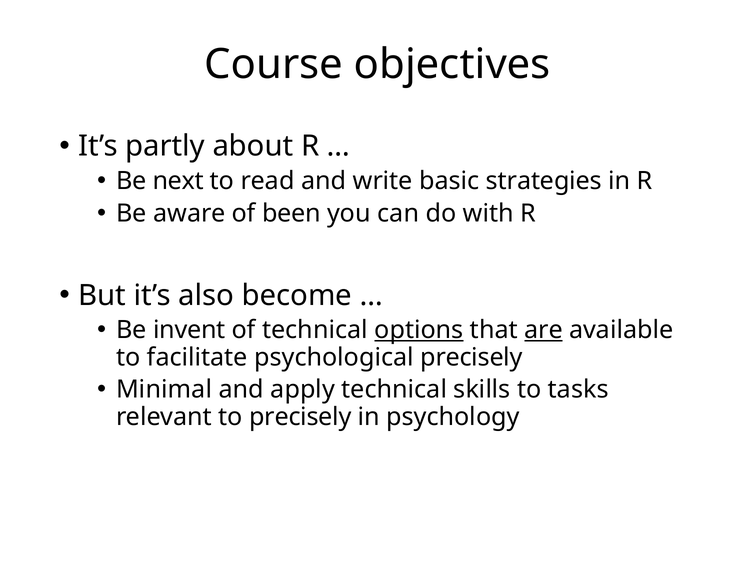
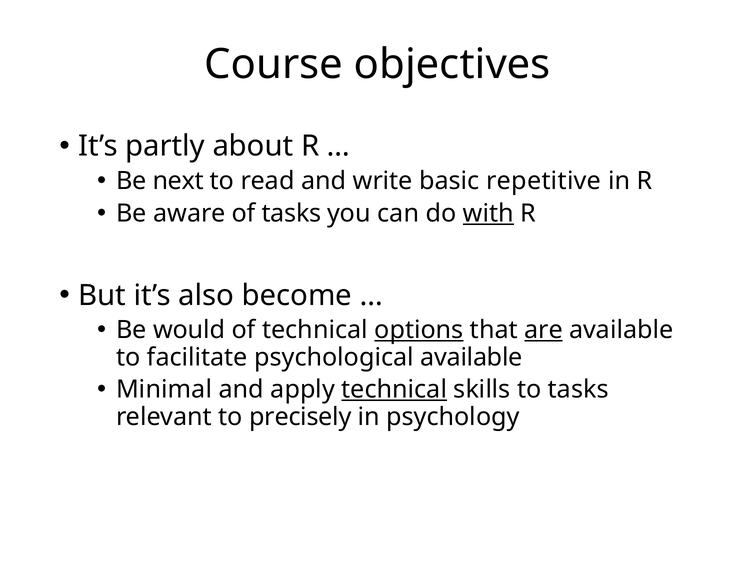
strategies: strategies -> repetitive
of been: been -> tasks
with underline: none -> present
invent: invent -> would
psychological precisely: precisely -> available
technical at (394, 390) underline: none -> present
